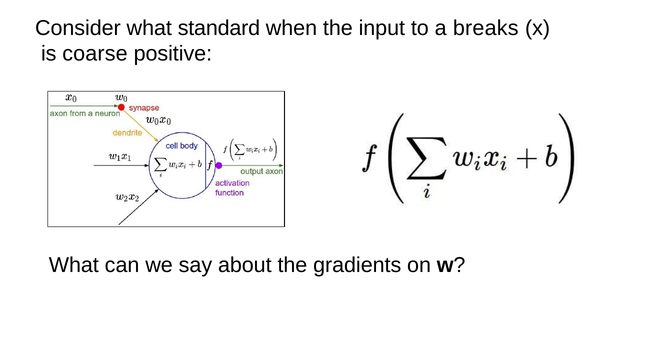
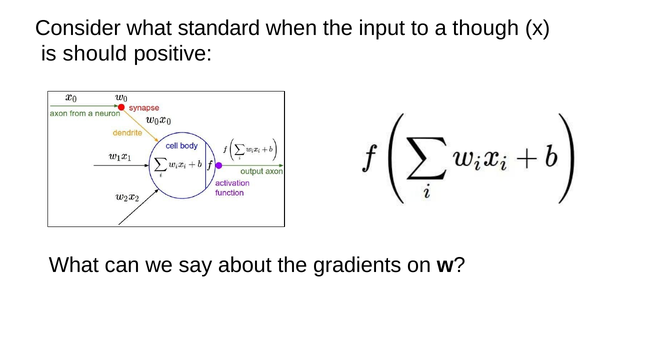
breaks: breaks -> though
coarse: coarse -> should
